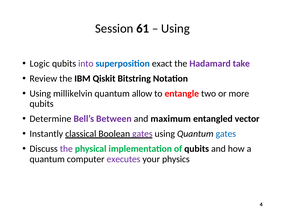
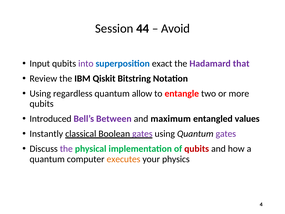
61: 61 -> 44
Using at (175, 28): Using -> Avoid
Logic: Logic -> Input
take: take -> that
millikelvin: millikelvin -> regardless
Determine: Determine -> Introduced
vector: vector -> values
gates at (226, 134) colour: blue -> purple
qubits at (197, 149) colour: black -> red
executes colour: purple -> orange
